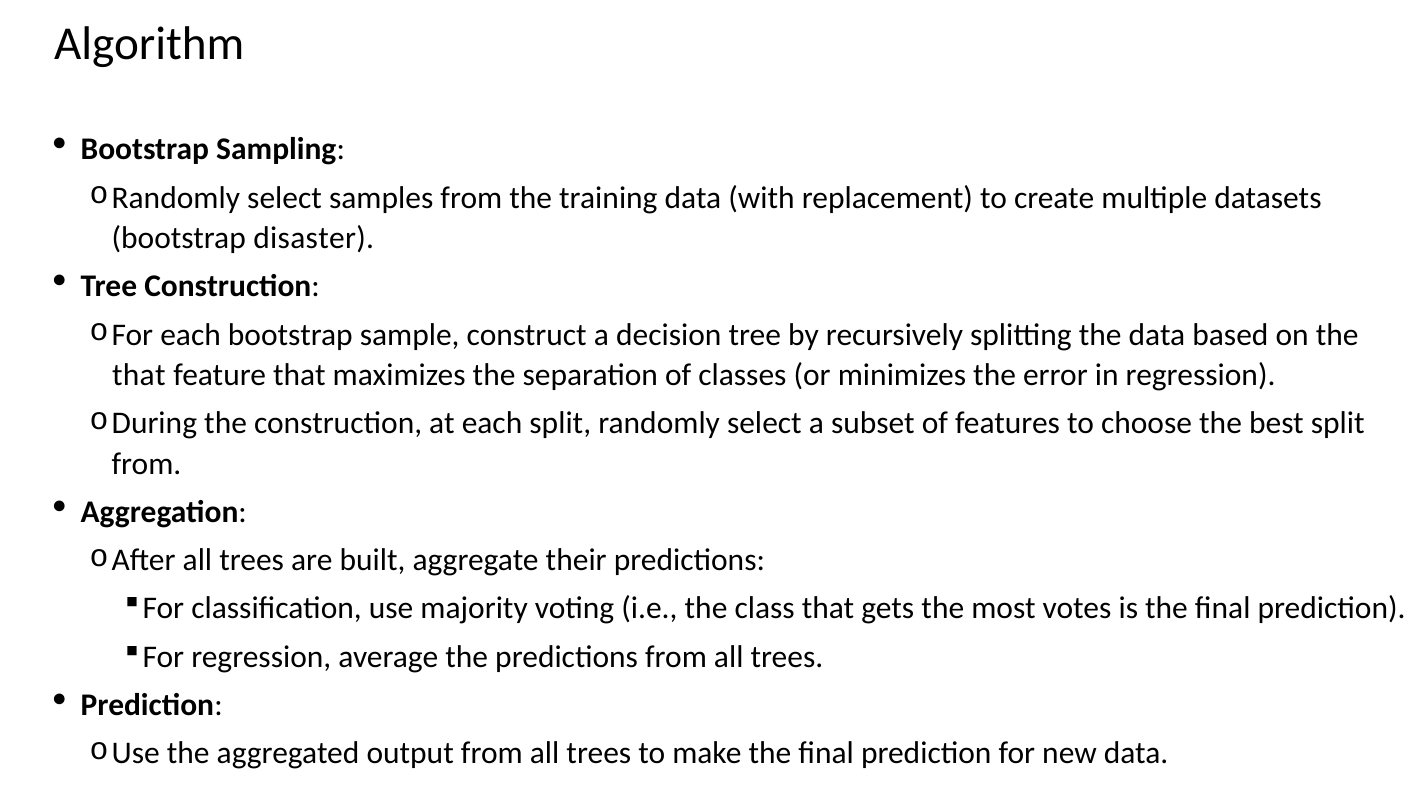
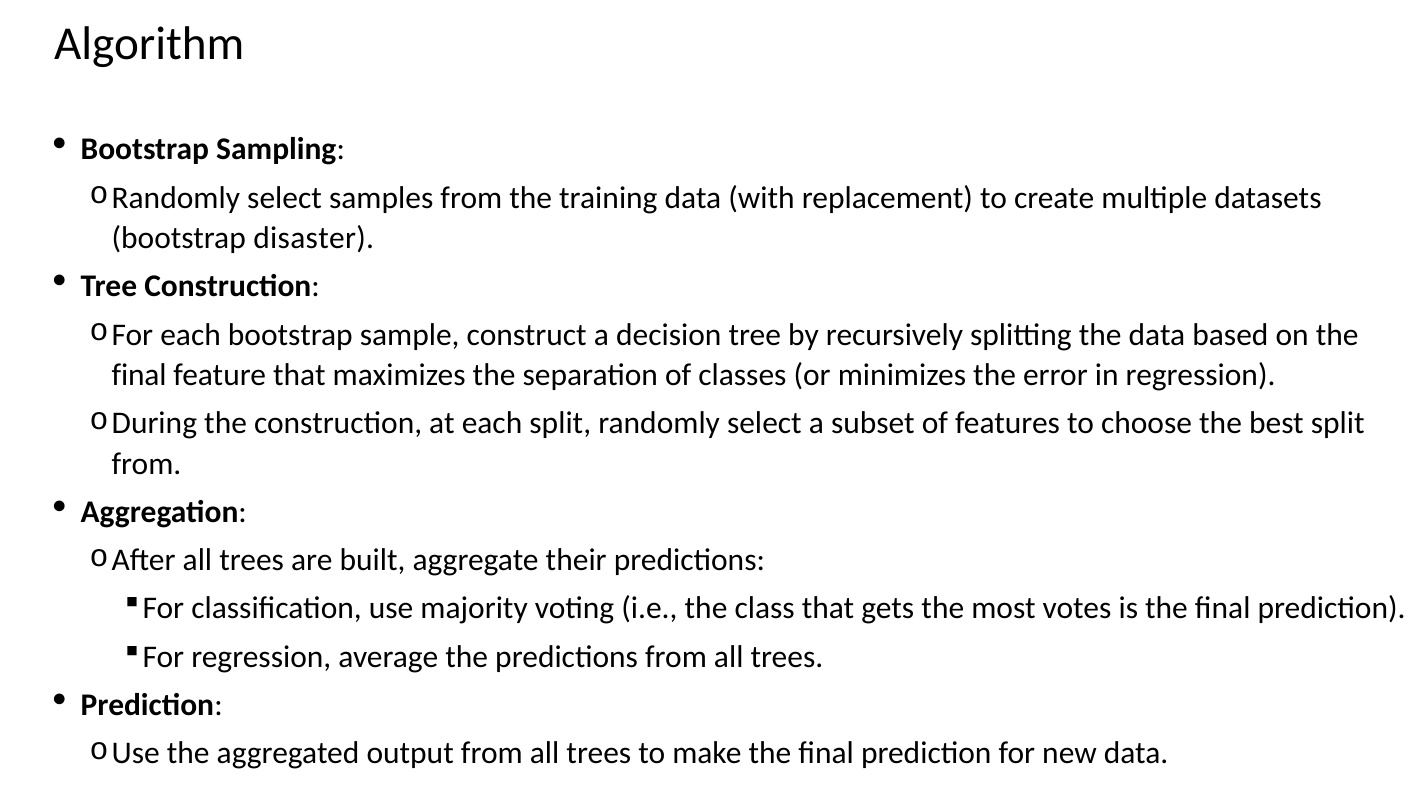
that at (139, 375): that -> final
